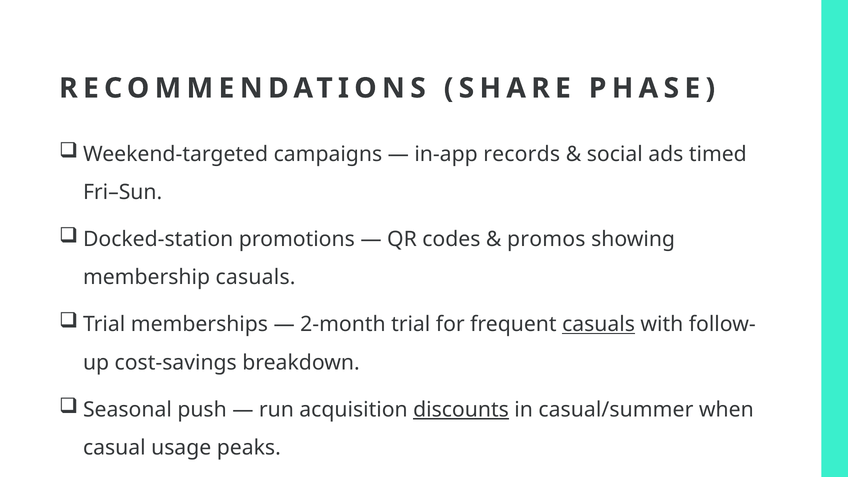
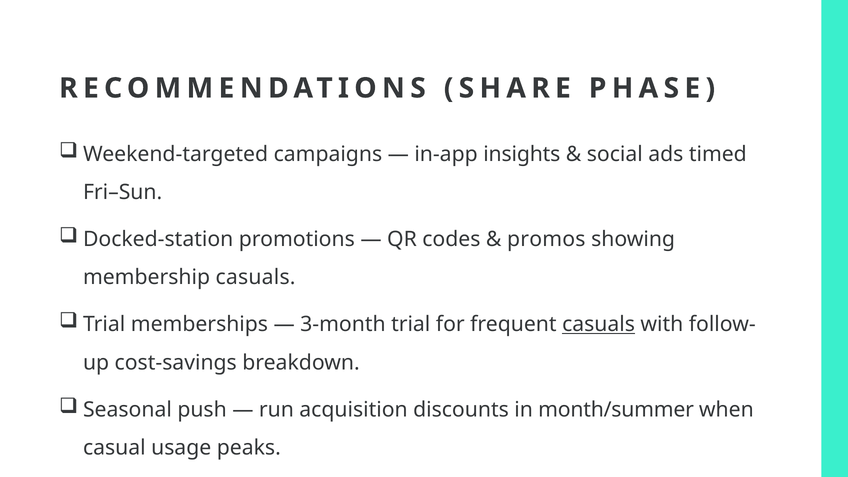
records: records -> insights
2-month: 2-month -> 3-month
discounts underline: present -> none
casual/summer: casual/summer -> month/summer
